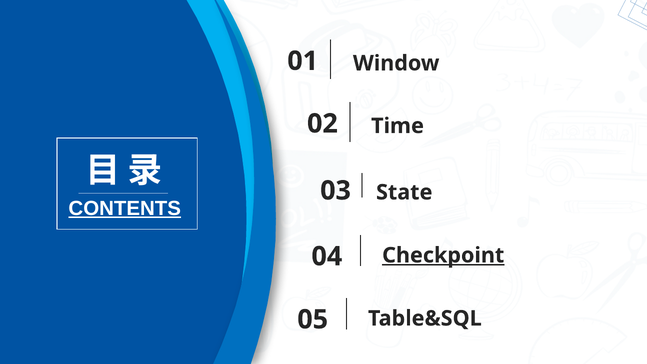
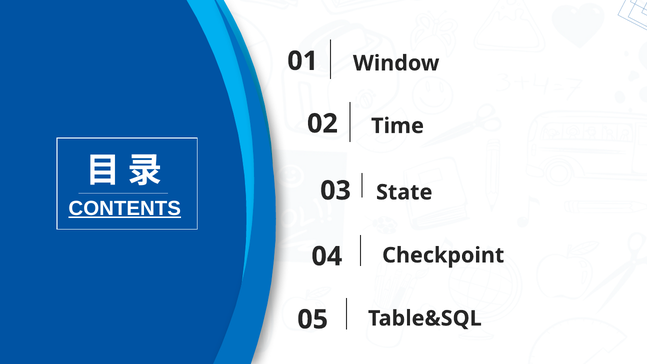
Checkpoint underline: present -> none
